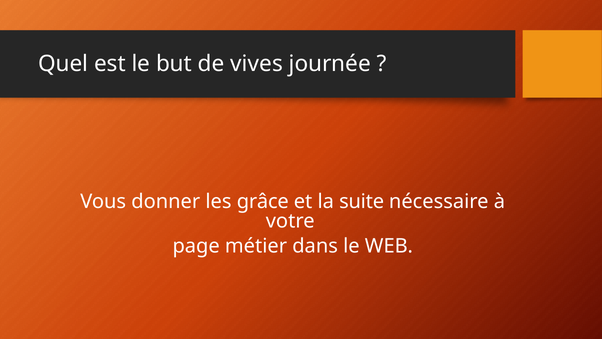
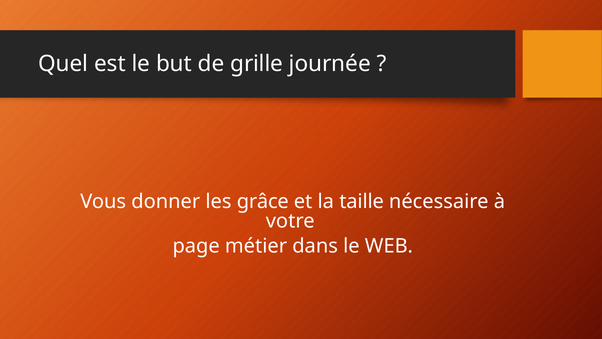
vives: vives -> grille
suite: suite -> taille
